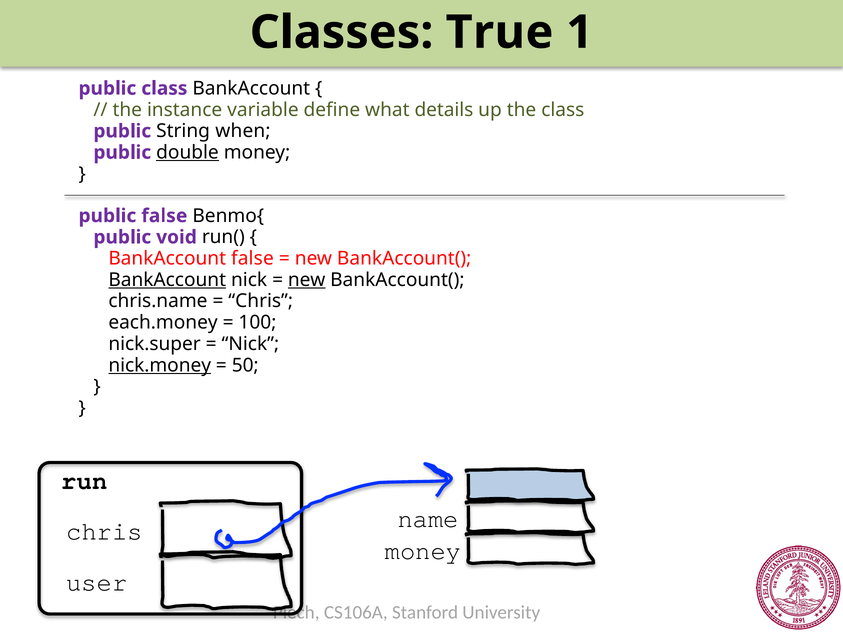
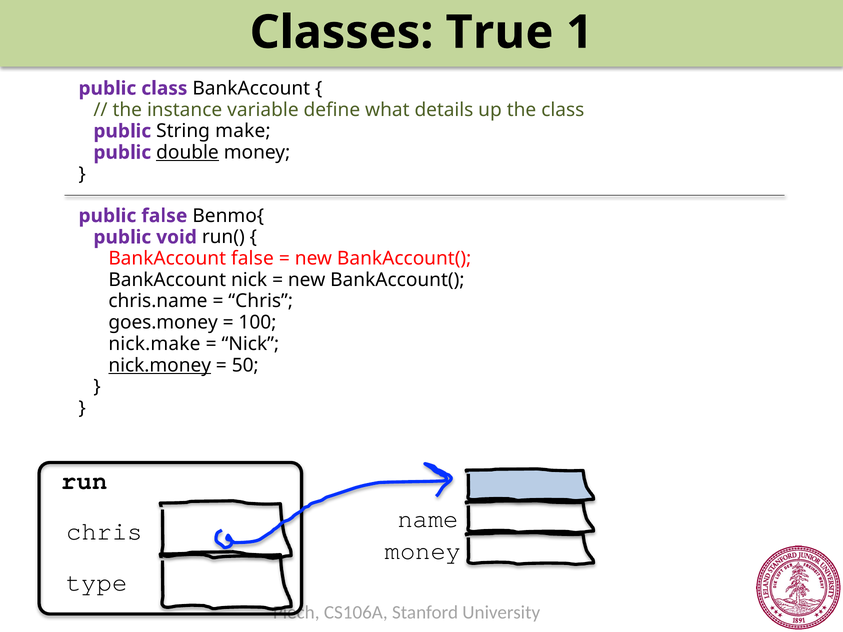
when: when -> make
BankAccount at (167, 280) underline: present -> none
new at (307, 280) underline: present -> none
each.money: each.money -> goes.money
nick.super: nick.super -> nick.make
user: user -> type
